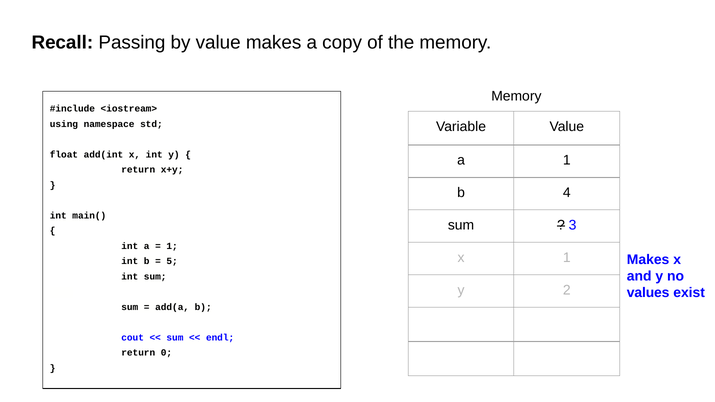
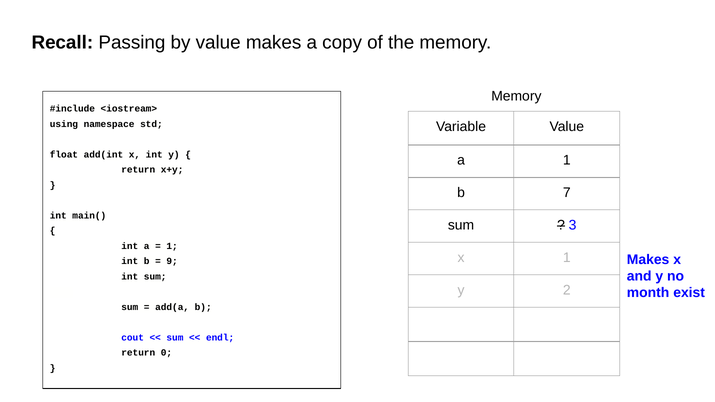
4: 4 -> 7
5: 5 -> 9
values: values -> month
